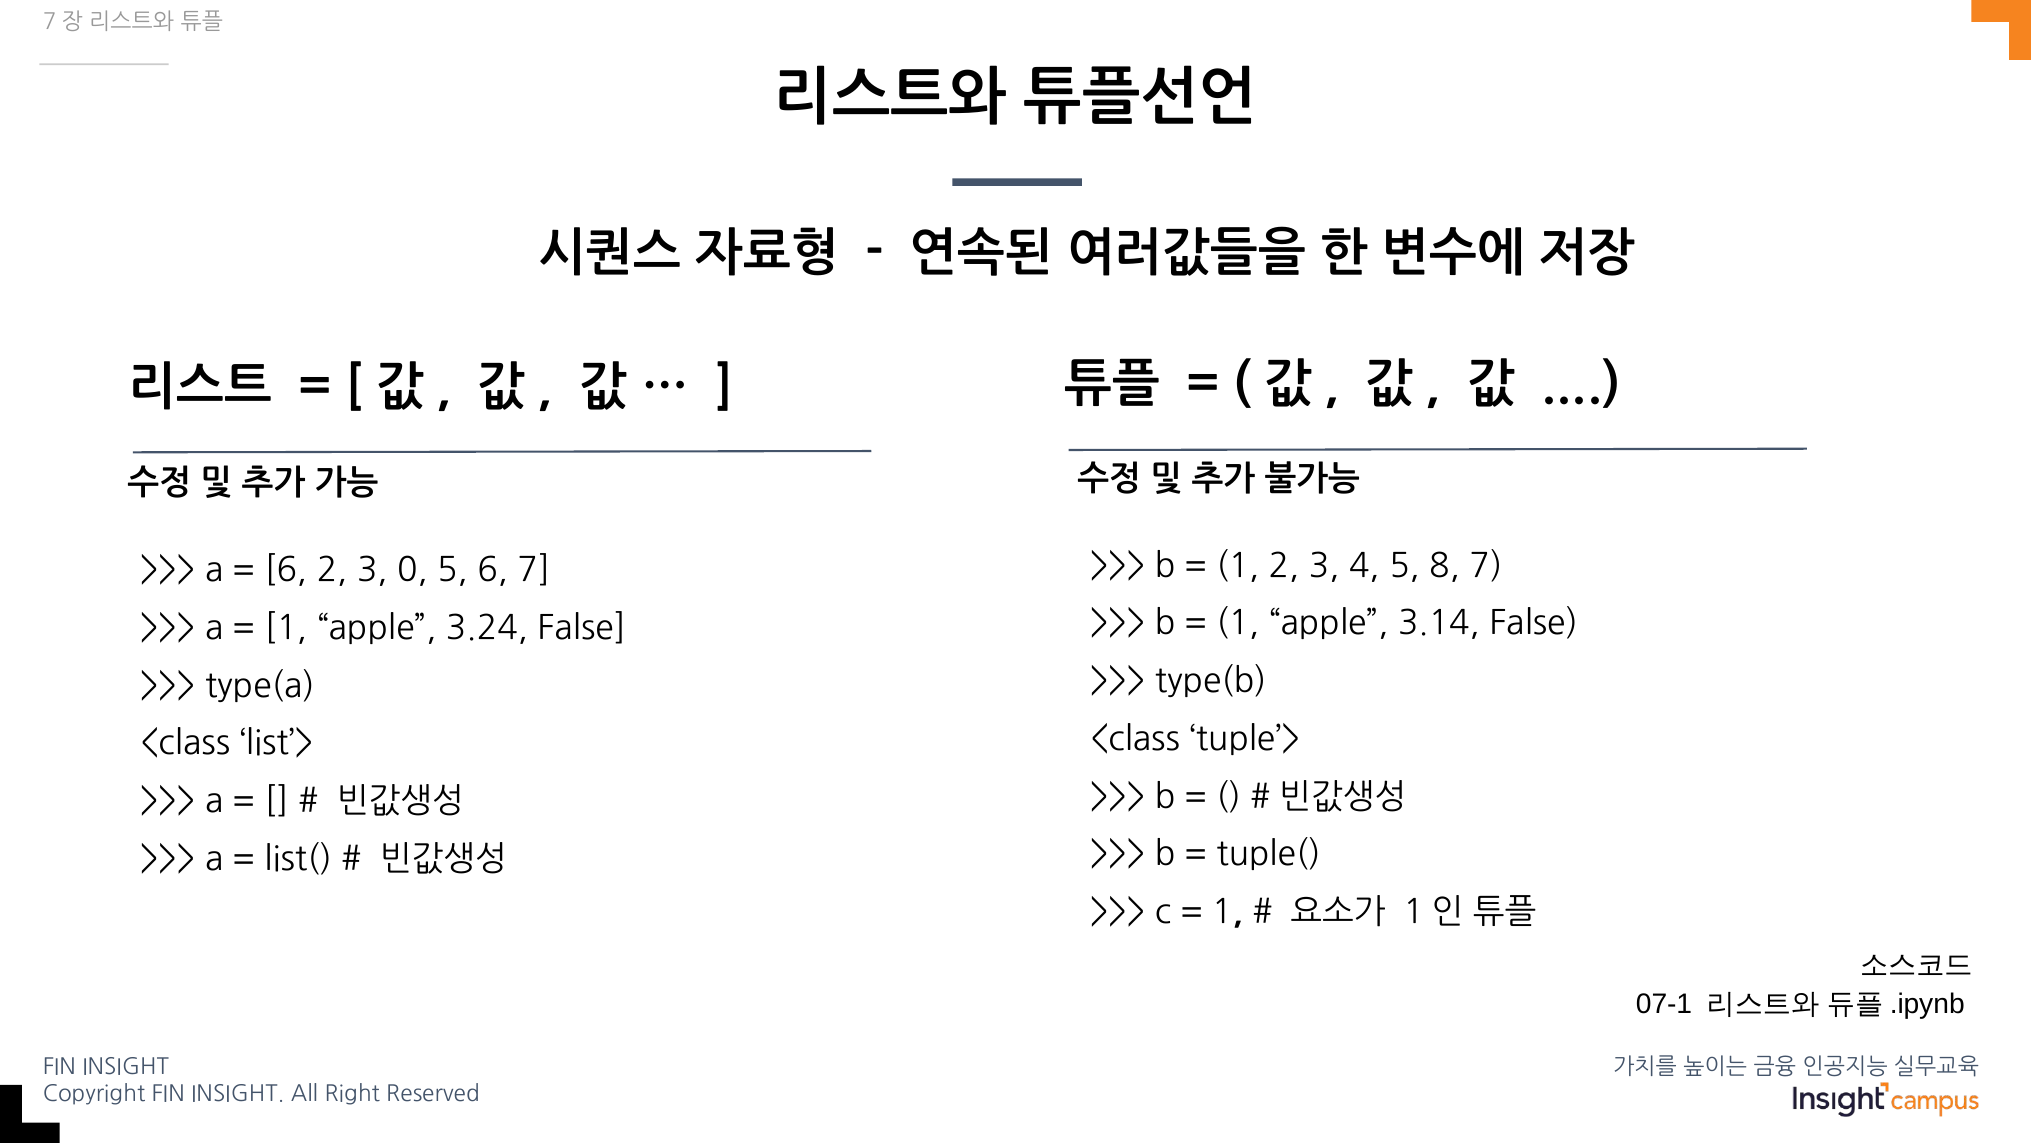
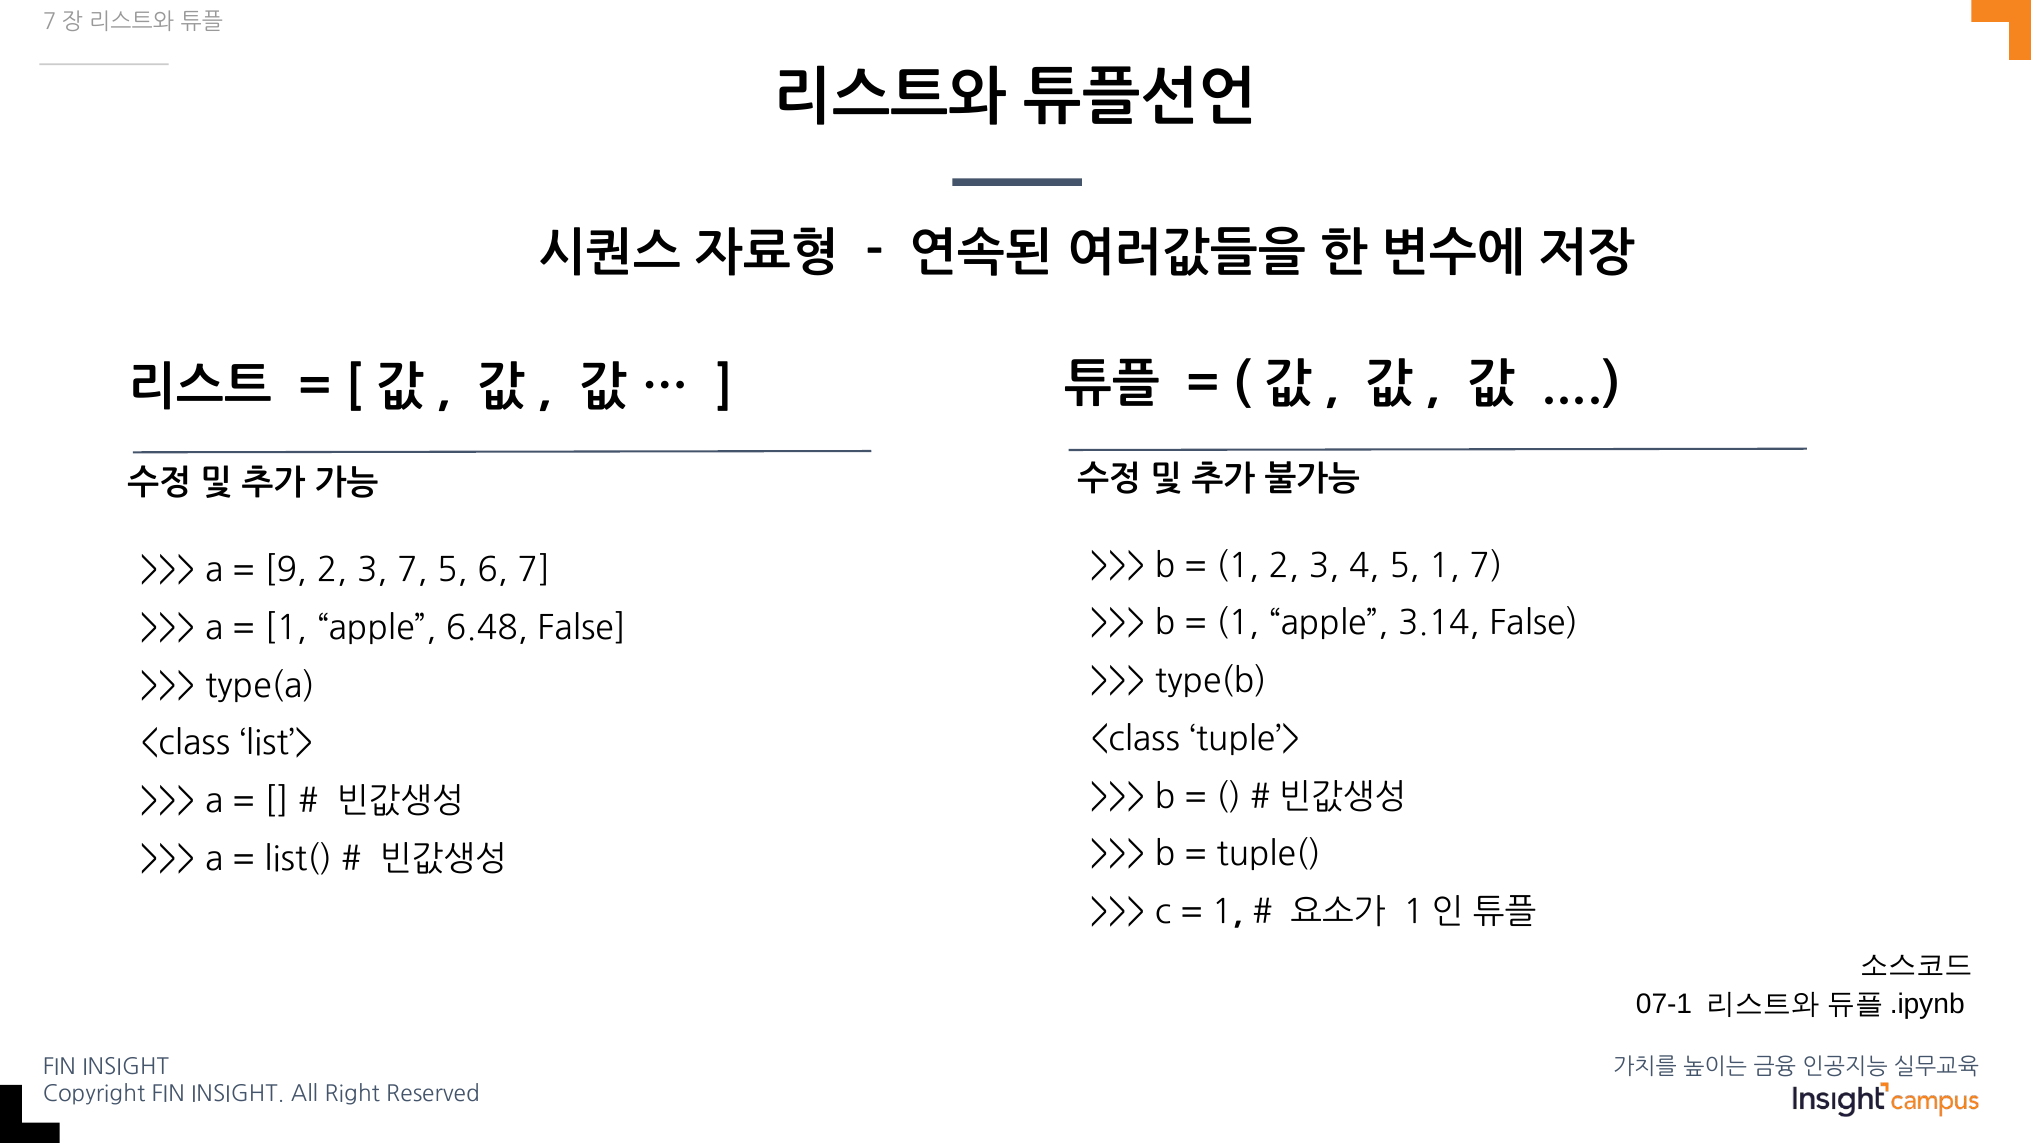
5 8: 8 -> 1
6 at (286, 570): 6 -> 9
3 0: 0 -> 7
3.24: 3.24 -> 6.48
